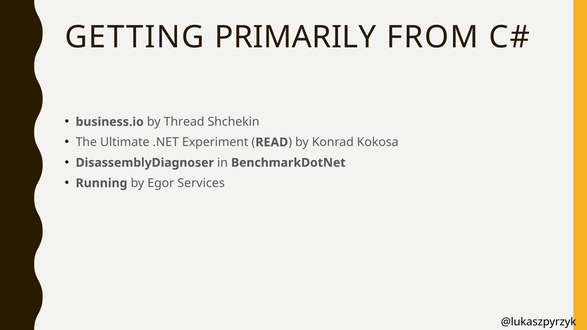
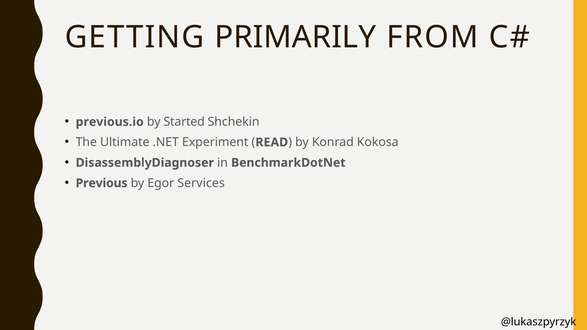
business.io: business.io -> previous.io
Thread: Thread -> Started
Running: Running -> Previous
